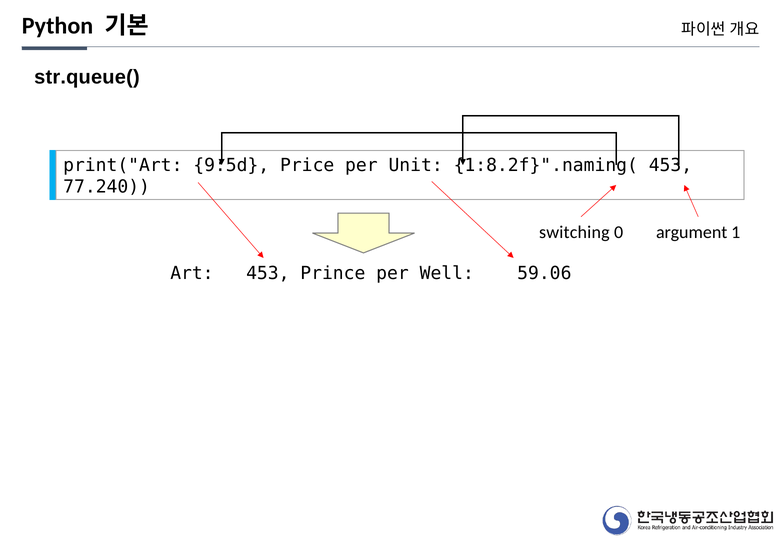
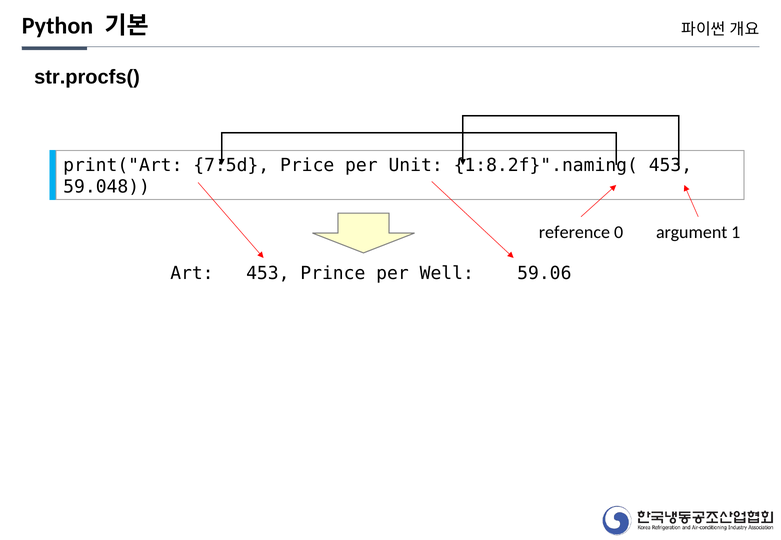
str.queue(: str.queue( -> str.procfs(
9:5d: 9:5d -> 7:5d
77.240: 77.240 -> 59.048
switching: switching -> reference
